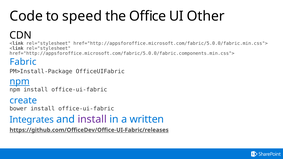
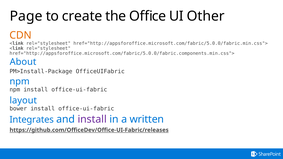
Code: Code -> Page
speed: speed -> create
CDN colour: black -> orange
Fabric: Fabric -> About
npm at (20, 82) underline: present -> none
create: create -> layout
